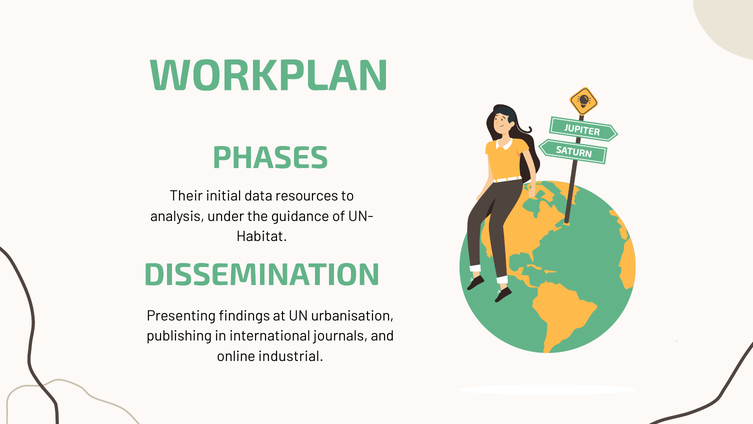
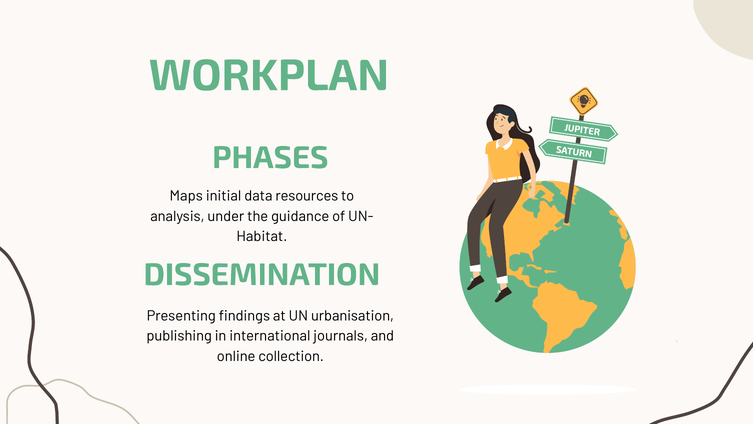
Their: Their -> Maps
industrial: industrial -> collection
